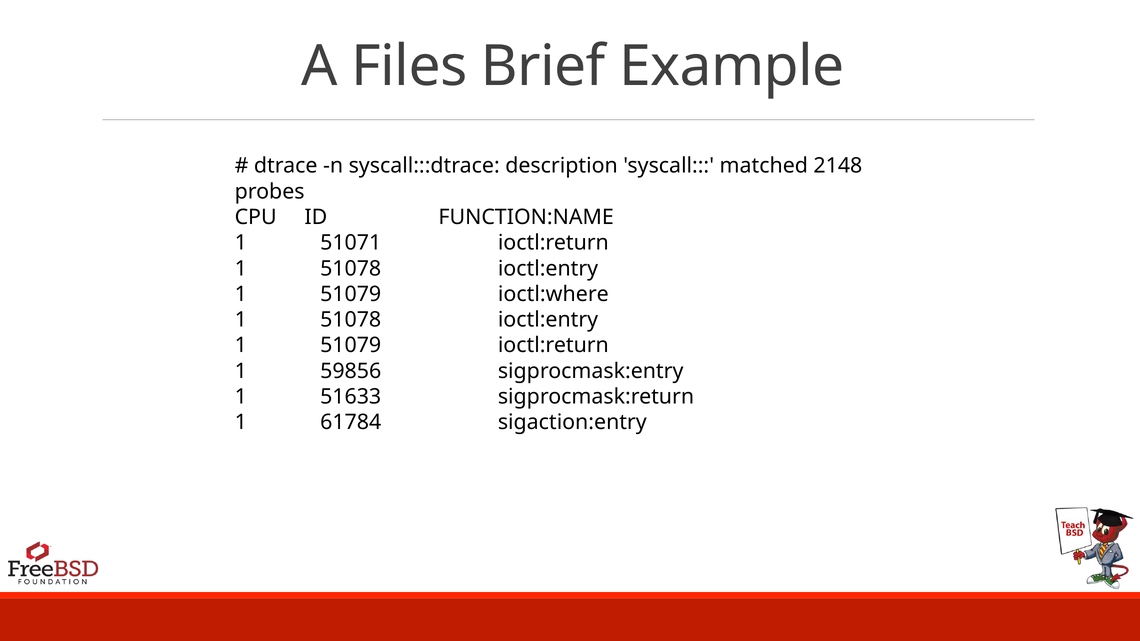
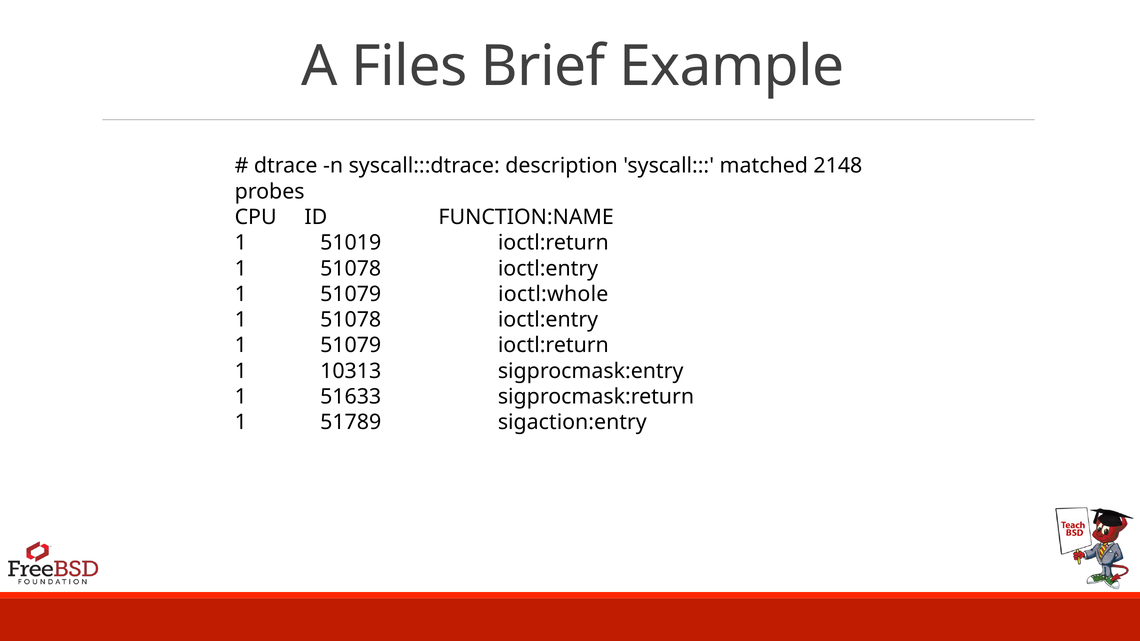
51071: 51071 -> 51019
ioctl:where: ioctl:where -> ioctl:whole
59856: 59856 -> 10313
61784: 61784 -> 51789
